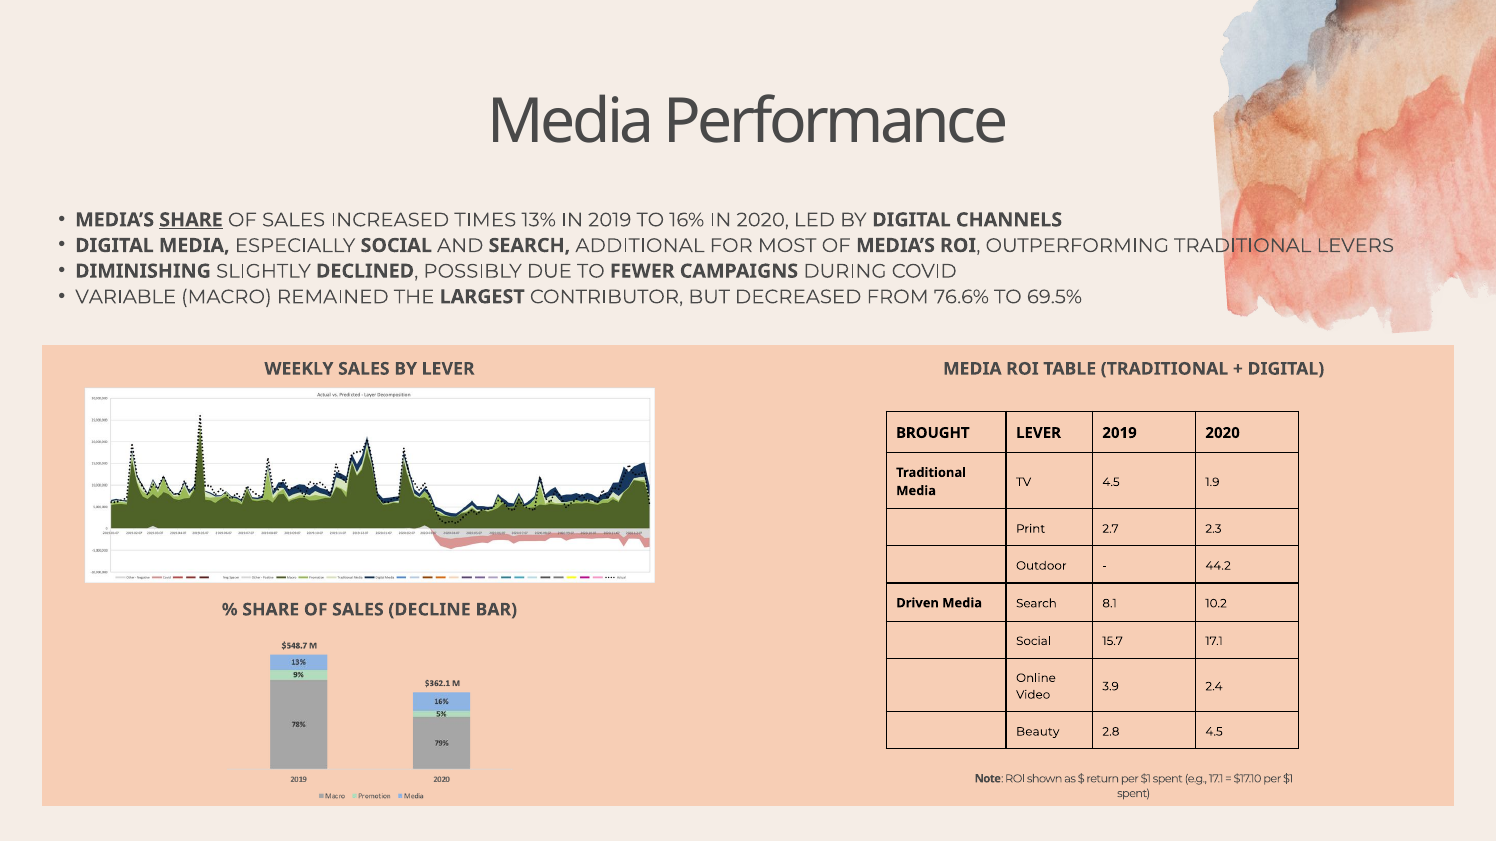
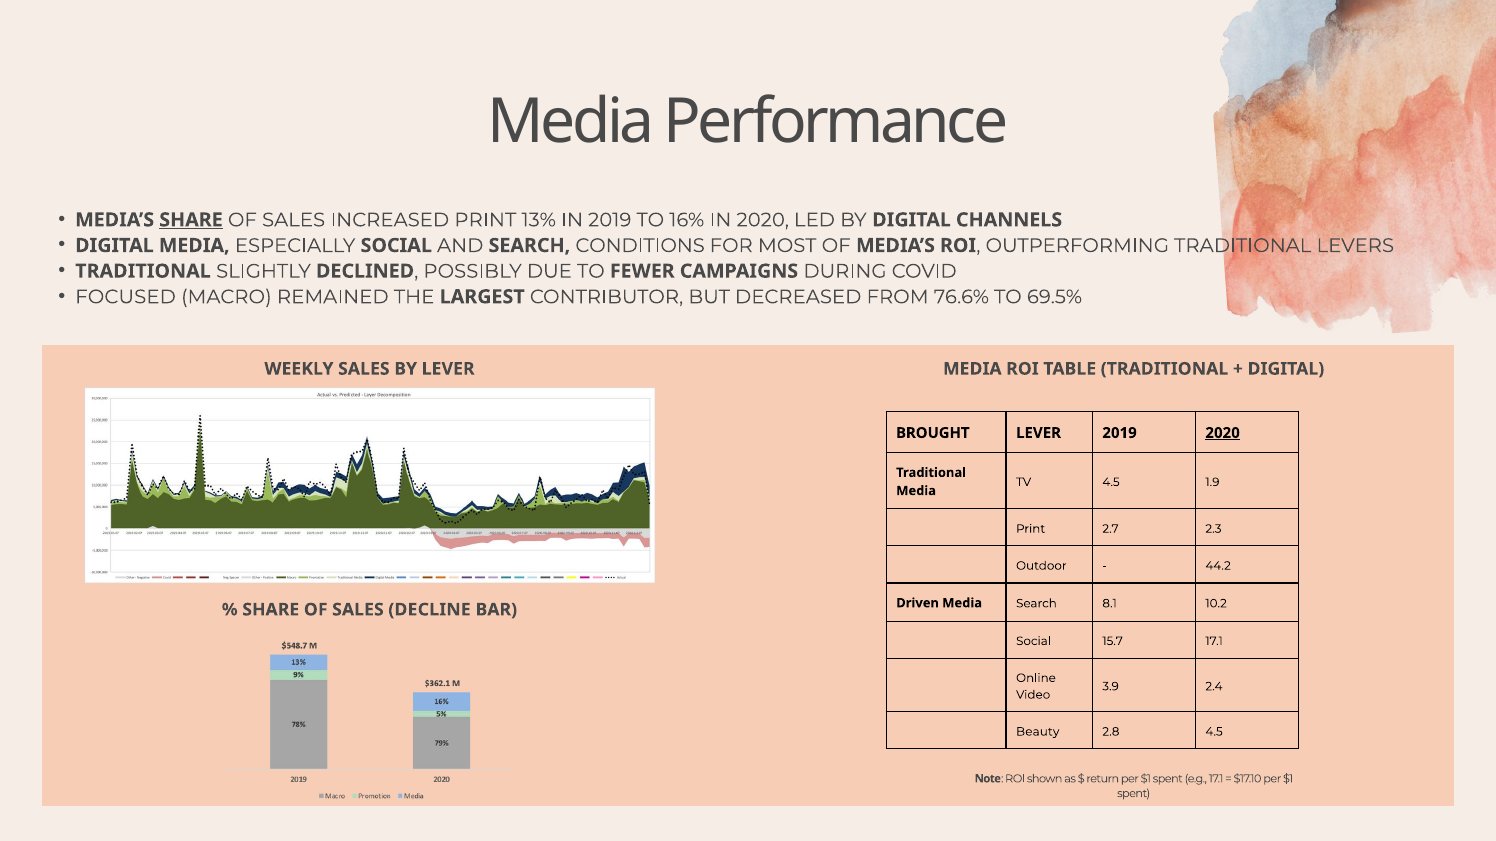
INCREASED TIMES: TIMES -> PRINT
ADDITIONAL: ADDITIONAL -> CONDITIONS
DIMINISHING at (143, 271): DIMINISHING -> TRADITIONAL
VARIABLE: VARIABLE -> FOCUSED
2020 at (1223, 433) underline: none -> present
